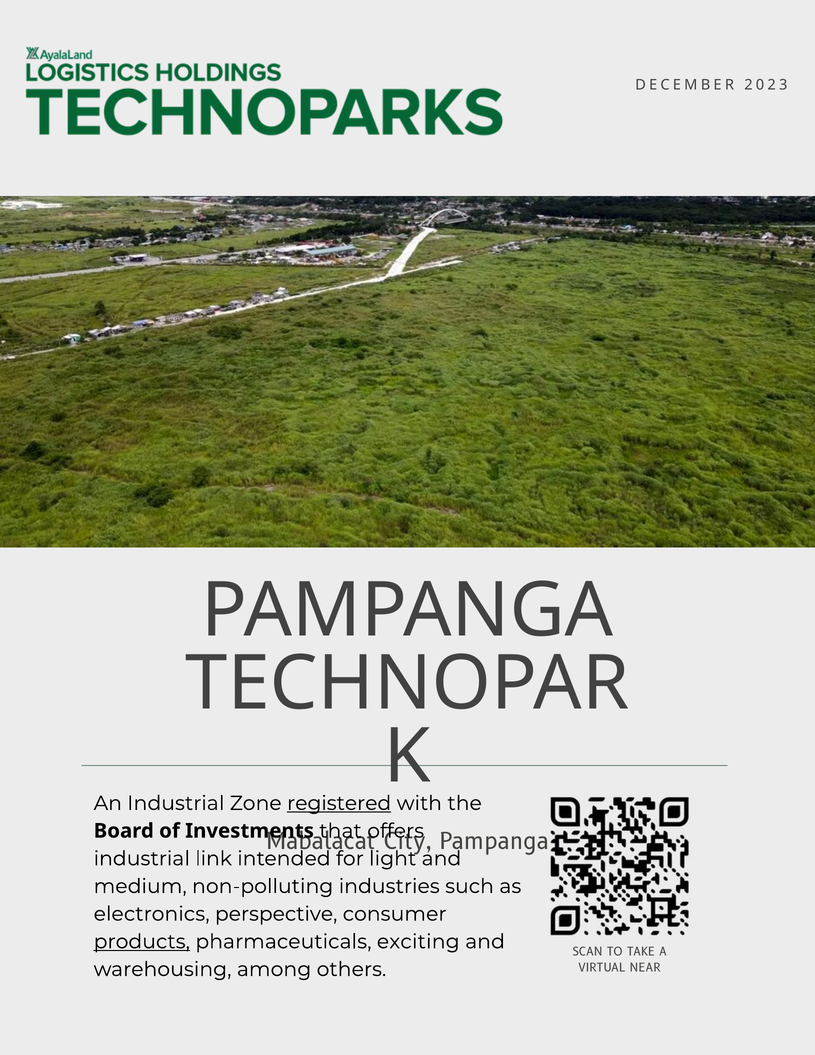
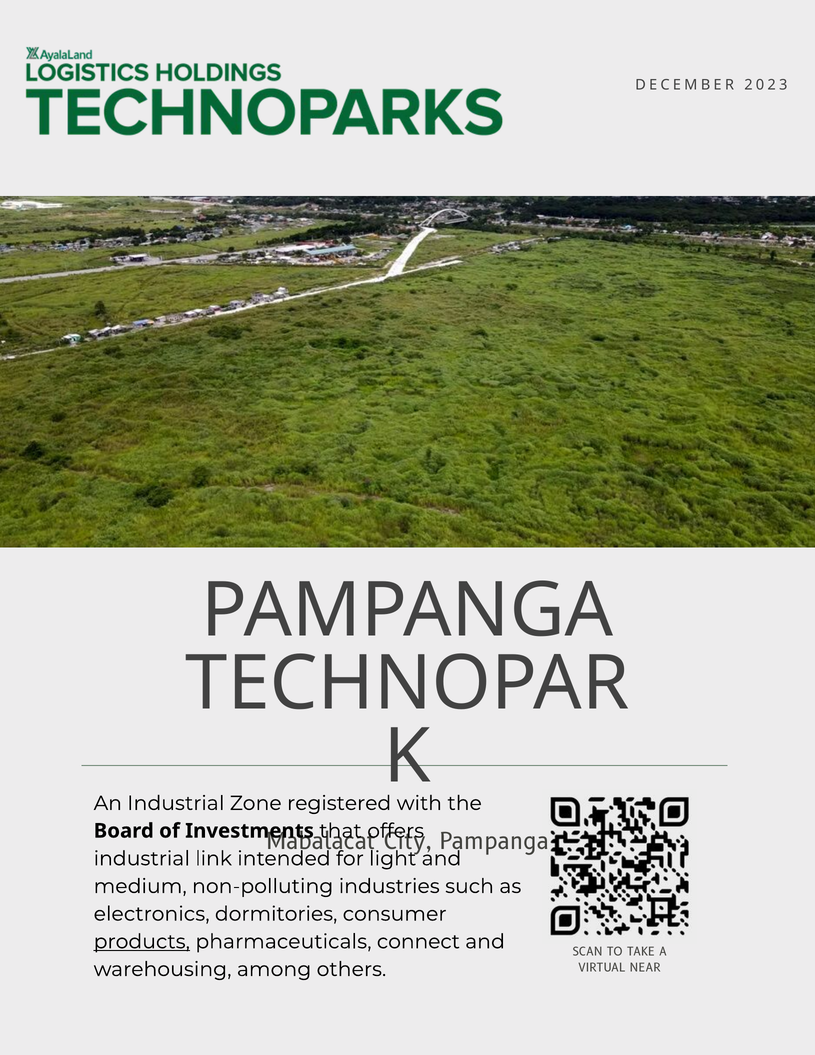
registered underline: present -> none
perspective: perspective -> dormitories
exciting: exciting -> connect
